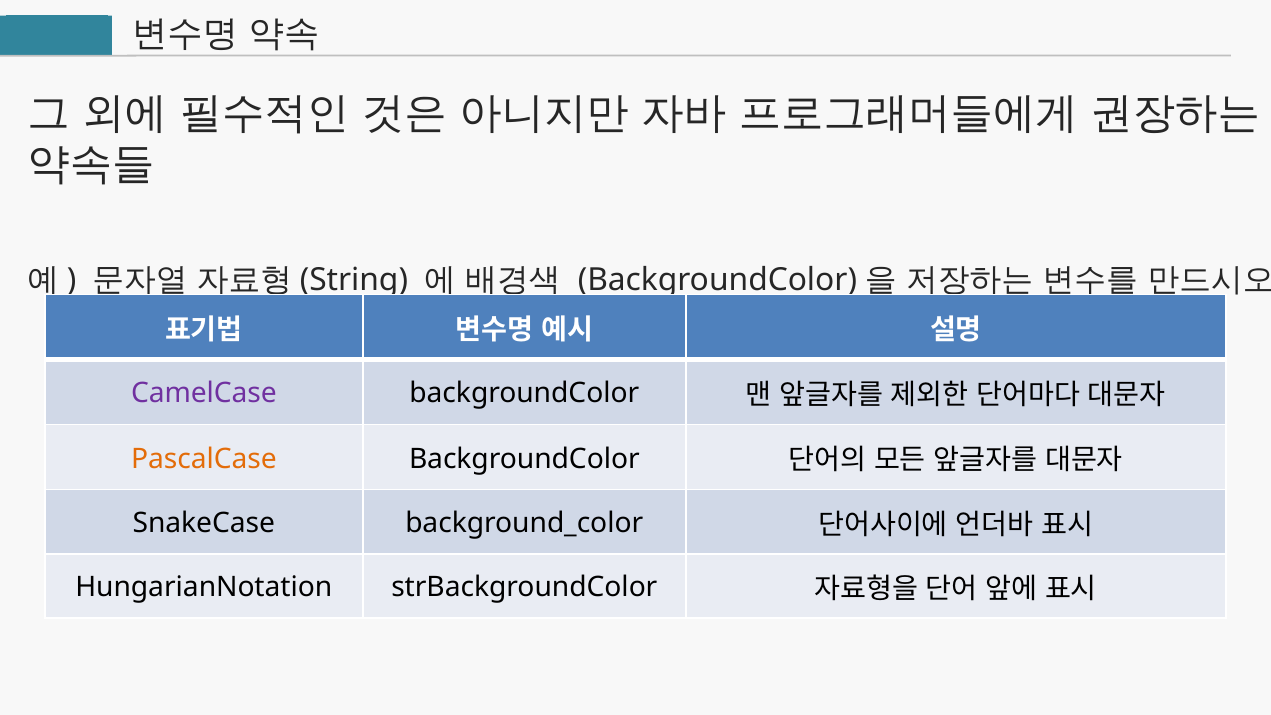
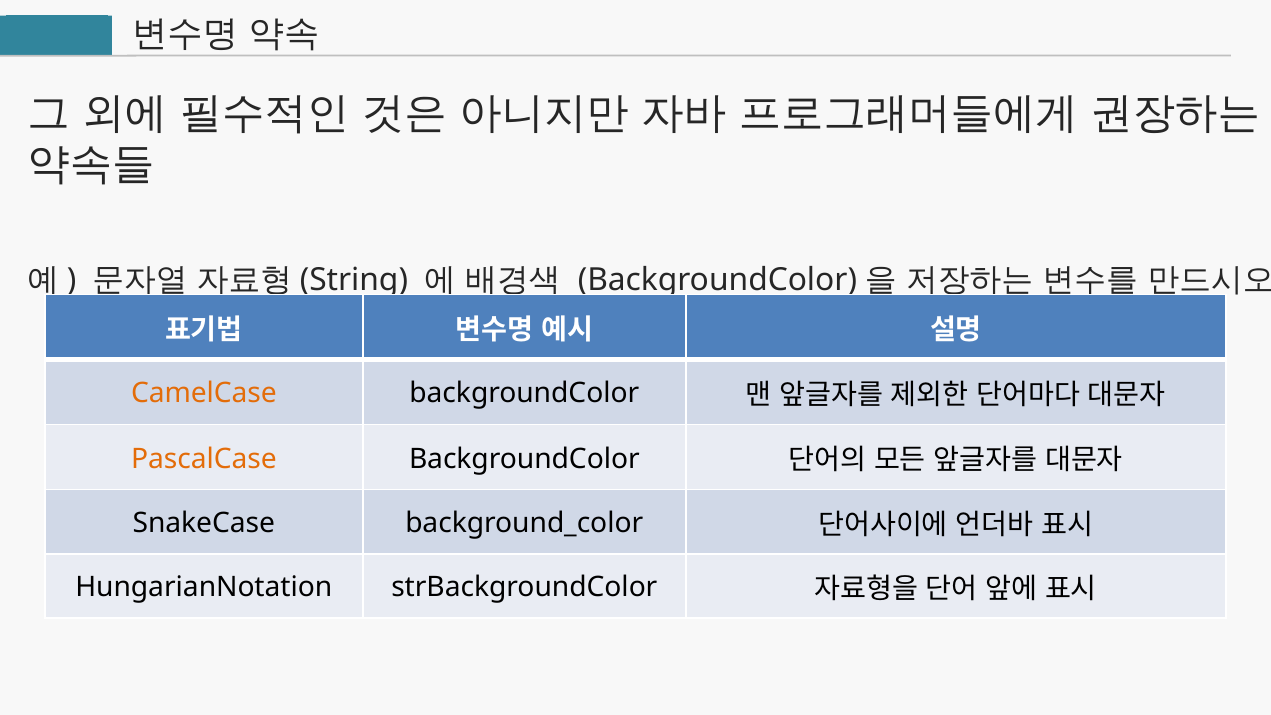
CamelCase colour: purple -> orange
